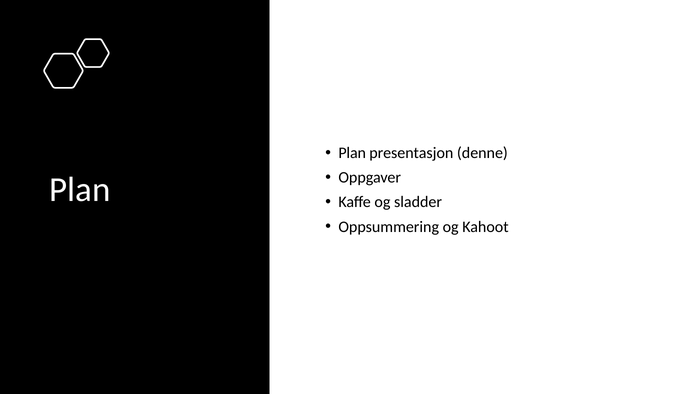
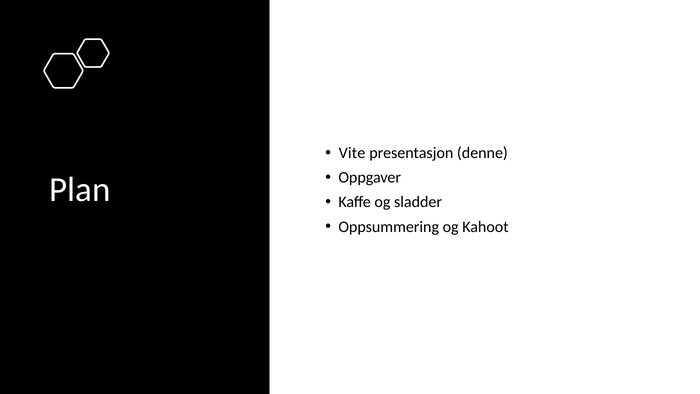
Plan at (352, 153): Plan -> Vite
